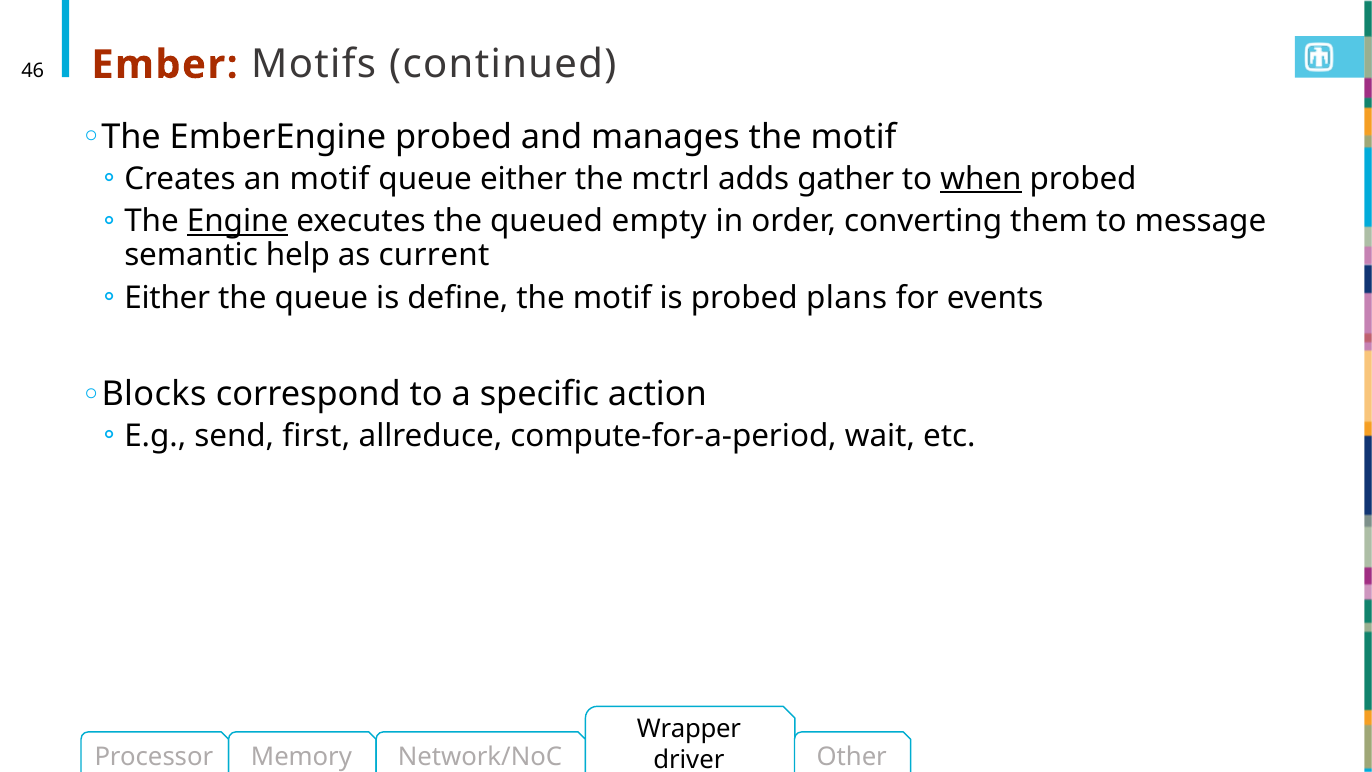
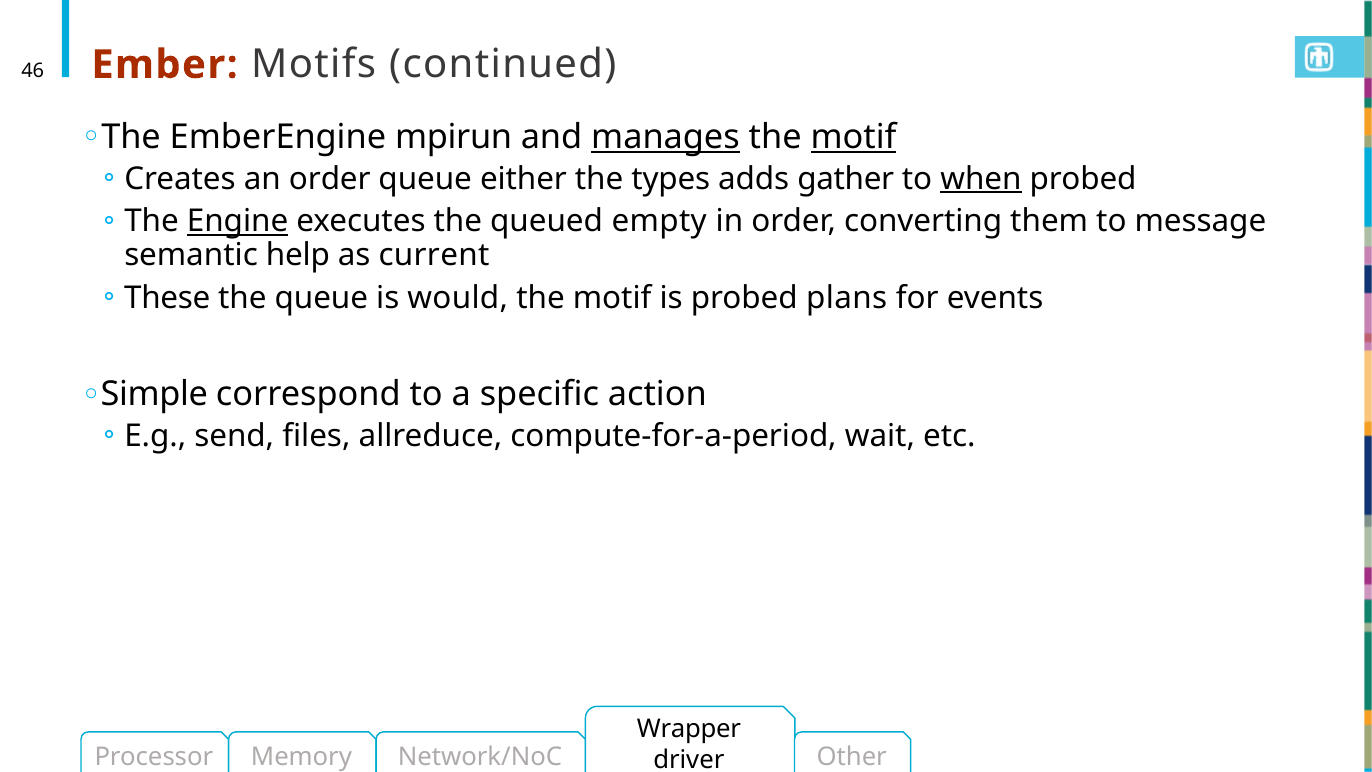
EmberEngine probed: probed -> mpirun
manages underline: none -> present
motif at (853, 137) underline: none -> present
an motif: motif -> order
mctrl: mctrl -> types
Either at (167, 298): Either -> These
define: define -> would
Blocks: Blocks -> Simple
first: first -> files
